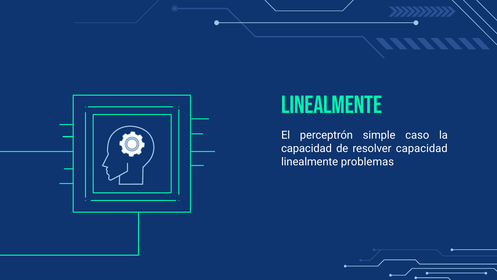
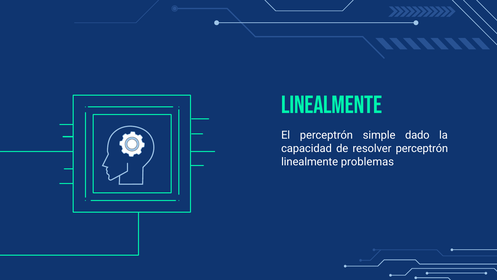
caso: caso -> dado
resolver capacidad: capacidad -> perceptrón
